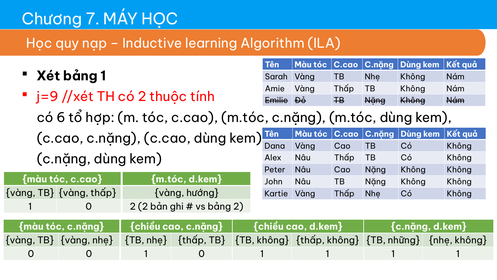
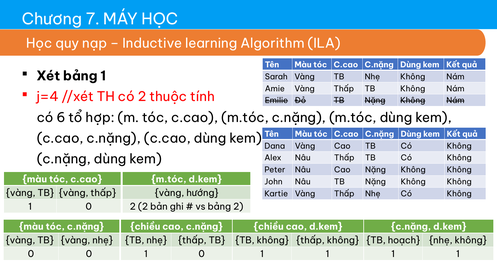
j=9: j=9 -> j=4
những: những -> hoạch
